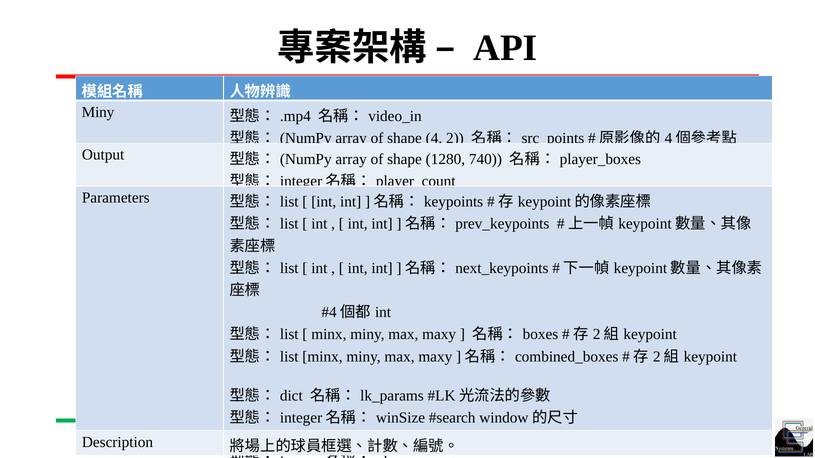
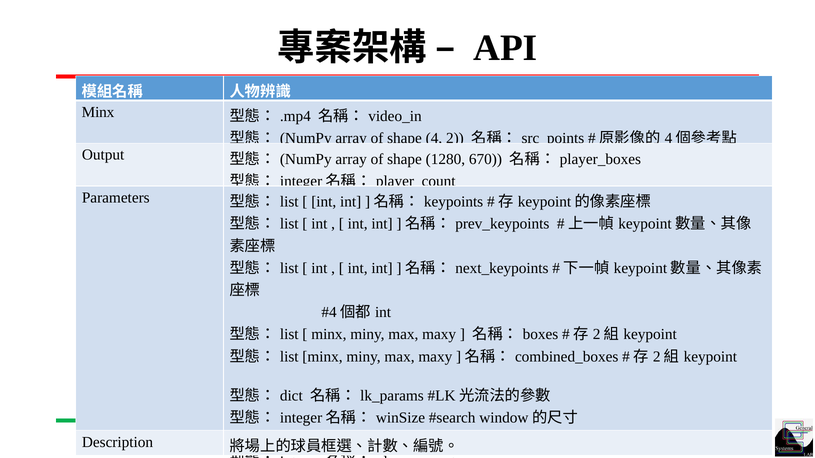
Miny at (98, 112): Miny -> Minx
740: 740 -> 670
